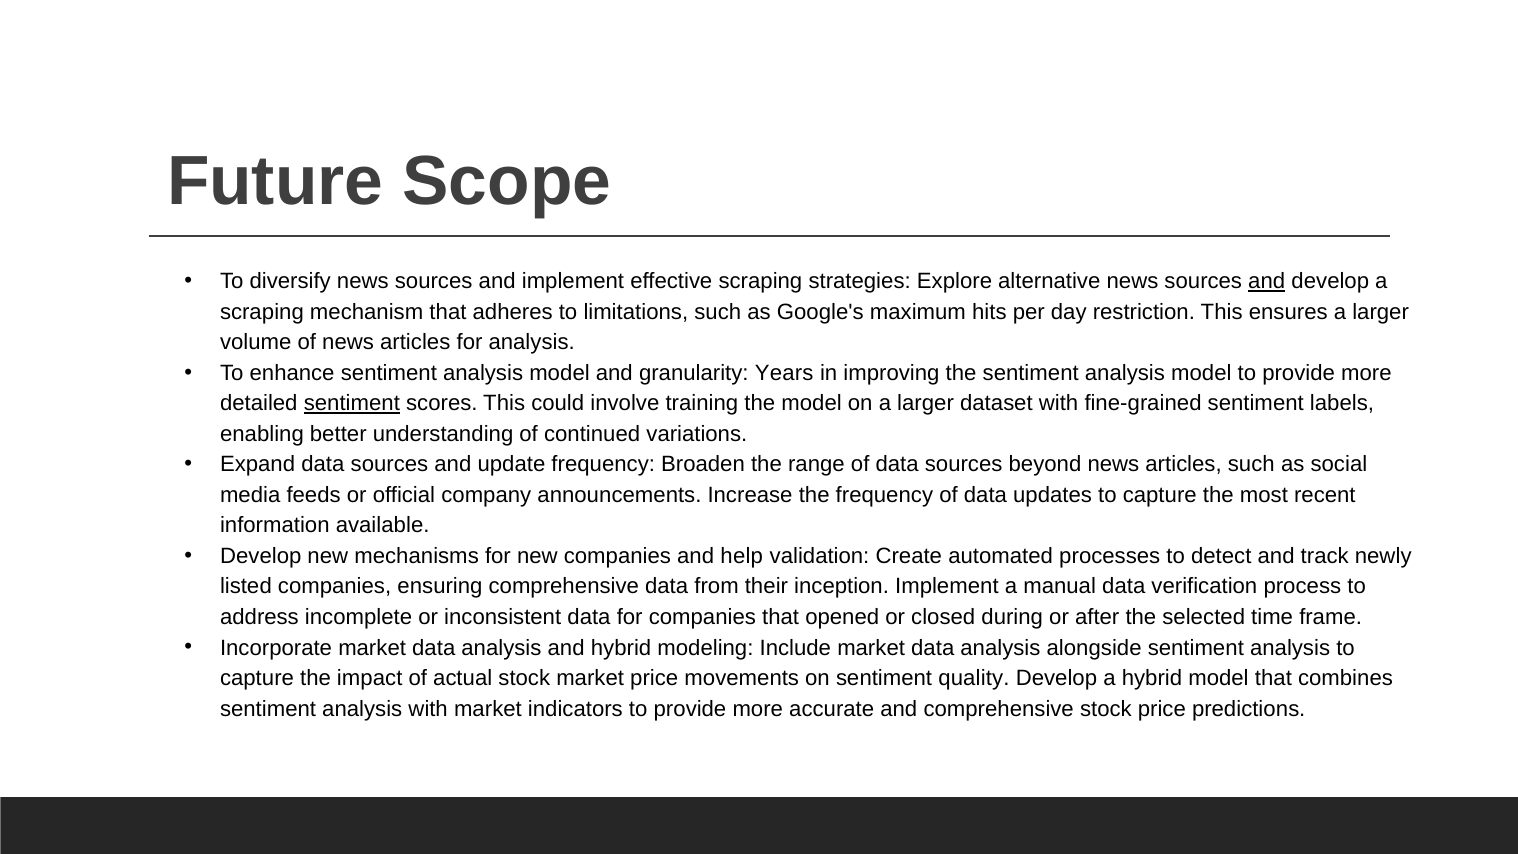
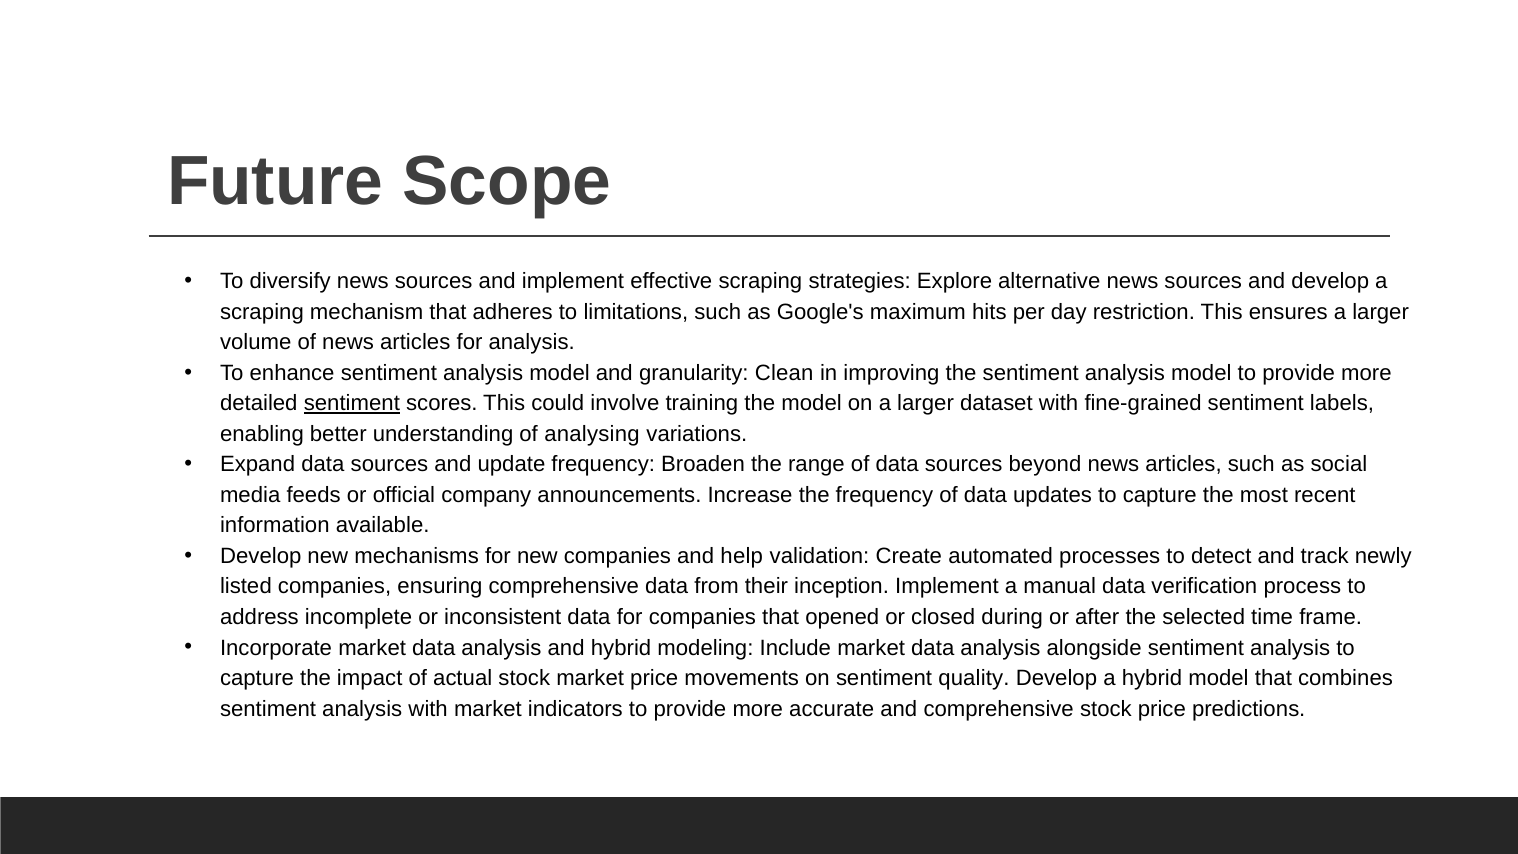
and at (1267, 281) underline: present -> none
Years: Years -> Clean
continued: continued -> analysing
